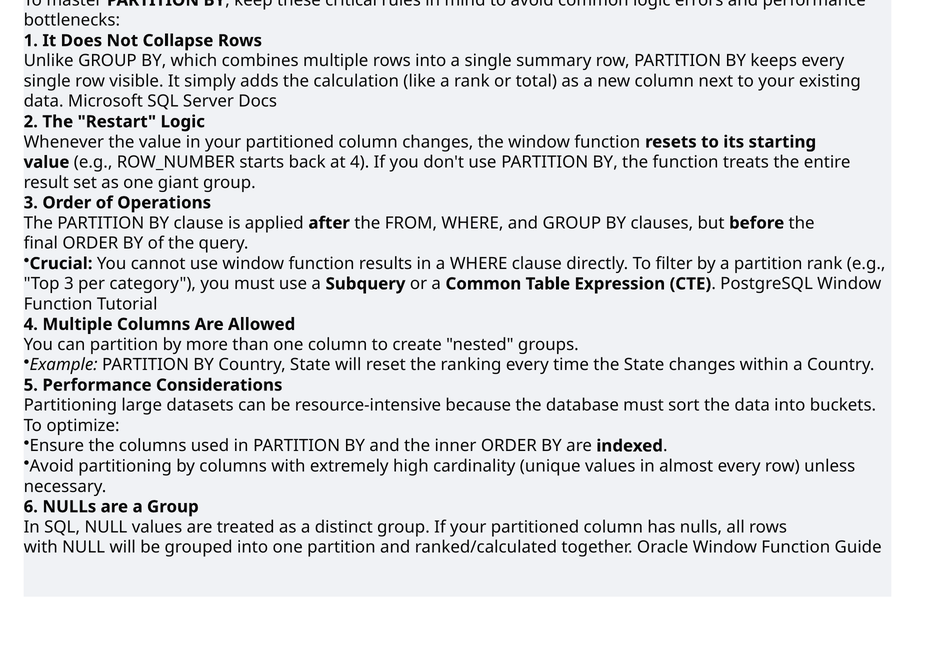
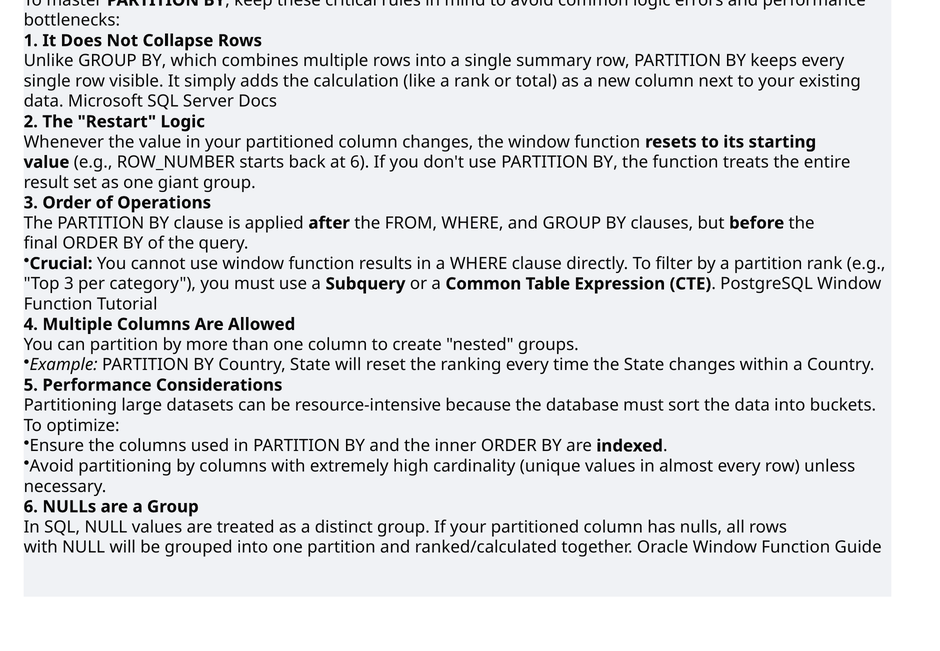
at 4: 4 -> 6
